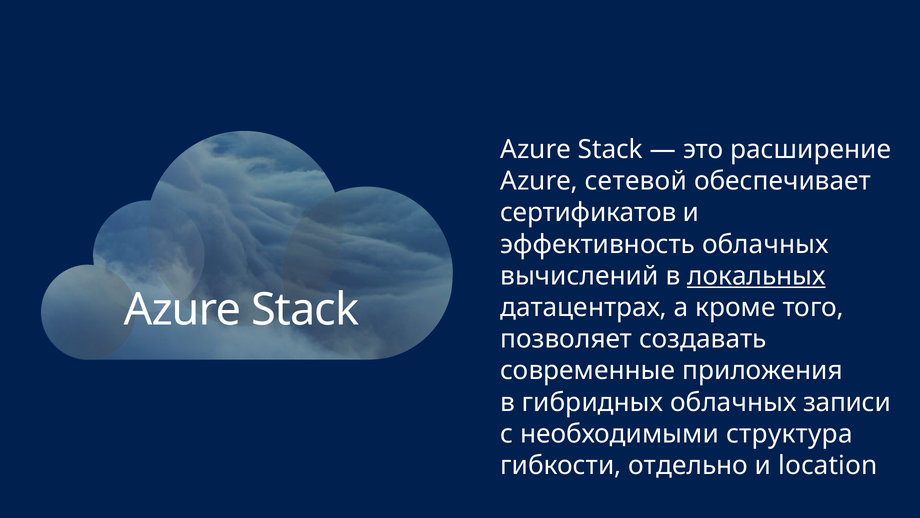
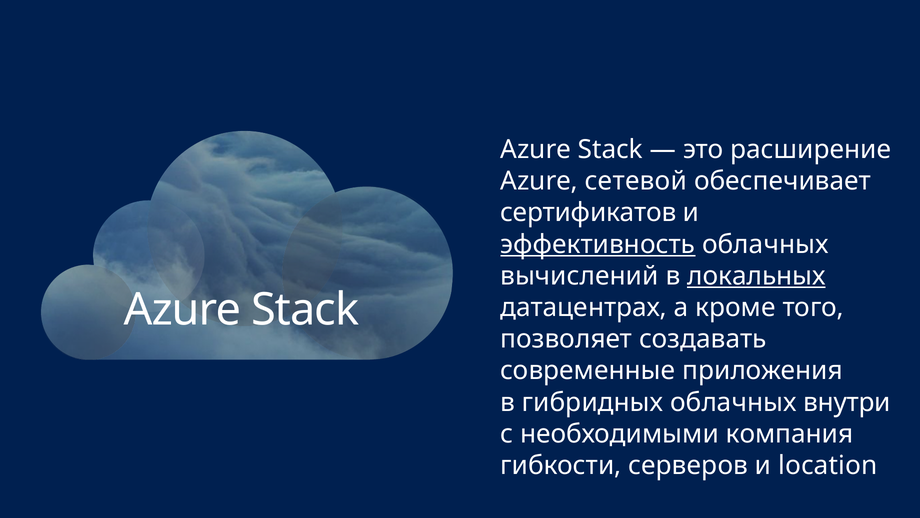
эффективность underline: none -> present
записи: записи -> внутри
структура: структура -> компания
отдельно: отдельно -> серверов
